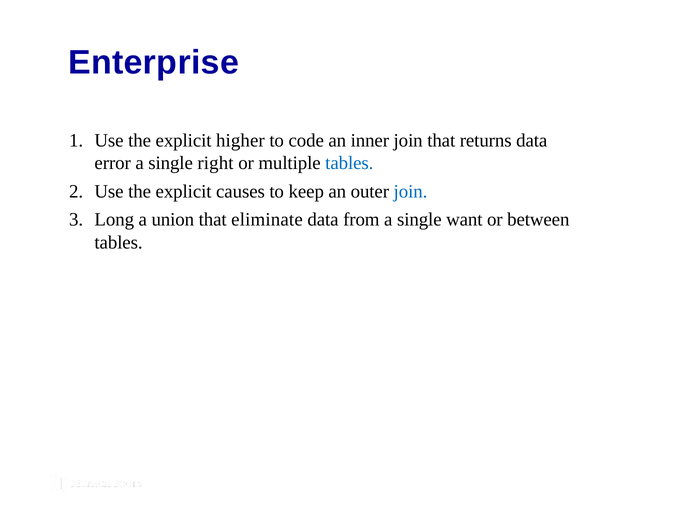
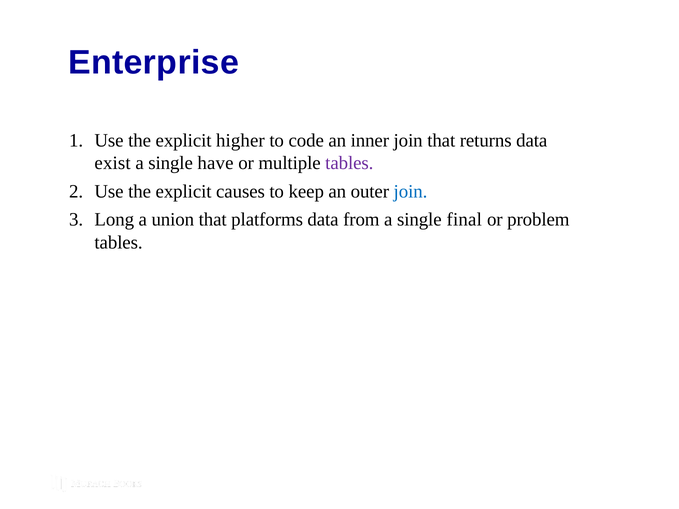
error: error -> exist
right: right -> have
tables at (349, 163) colour: blue -> purple
eliminate: eliminate -> platforms
want: want -> final
between: between -> problem
